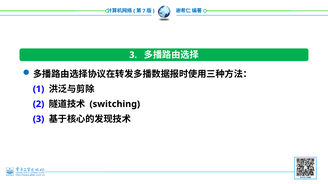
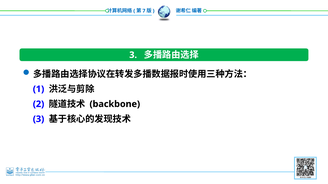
switching: switching -> backbone
